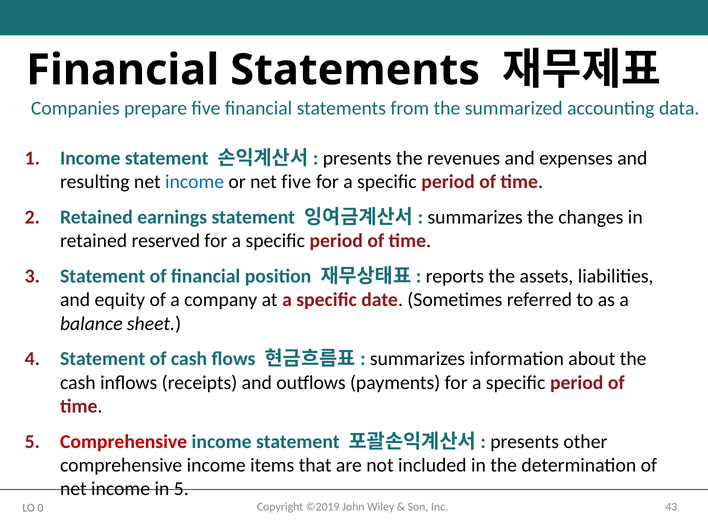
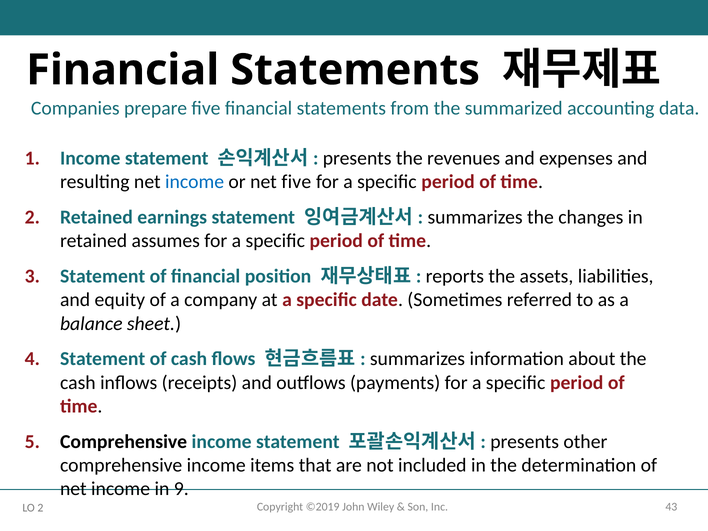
reserved: reserved -> assumes
Comprehensive at (124, 442) colour: red -> black
in 5: 5 -> 9
LO 0: 0 -> 2
